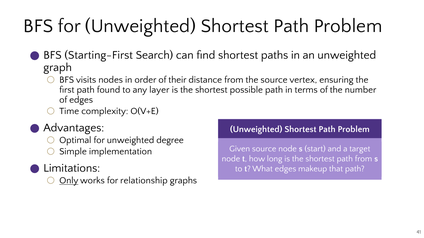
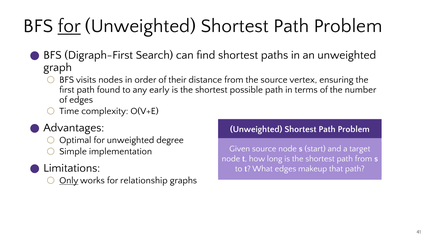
for at (69, 26) underline: none -> present
Starting-First: Starting-First -> Digraph-First
layer: layer -> early
